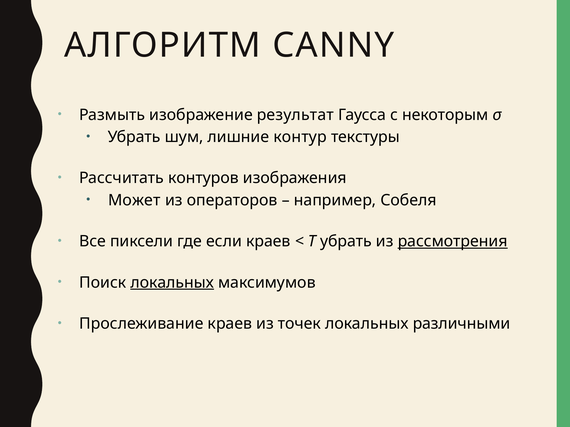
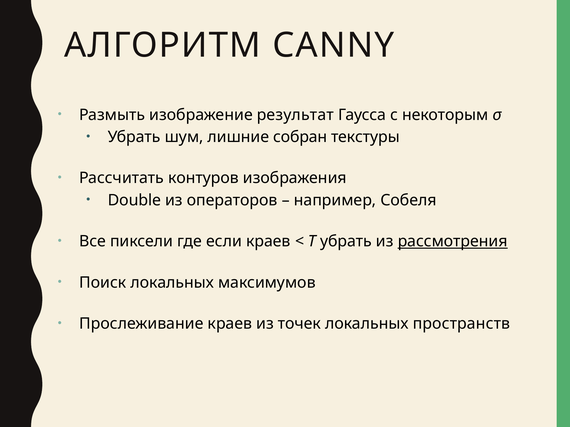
контур: контур -> собран
Может: Может -> Double
локальных at (172, 283) underline: present -> none
различными: различными -> пространств
